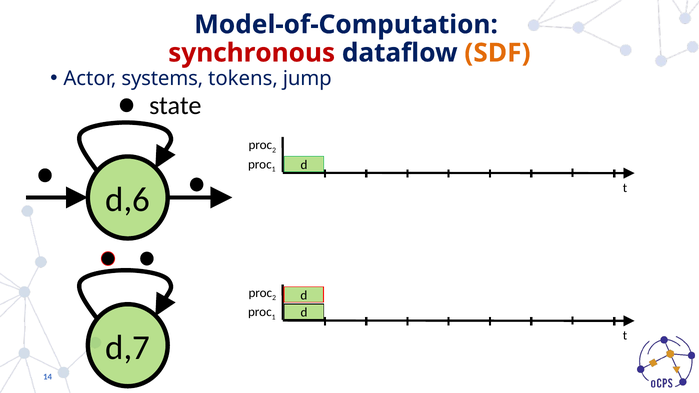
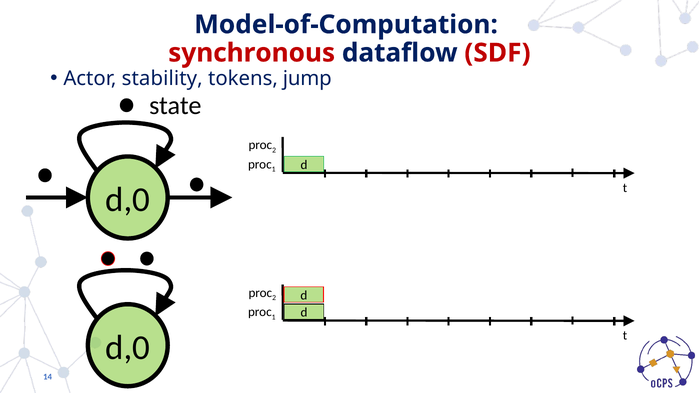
SDF colour: orange -> red
systems: systems -> stability
d,6 at (128, 200): d,6 -> d,0
d,7 at (128, 348): d,7 -> d,0
